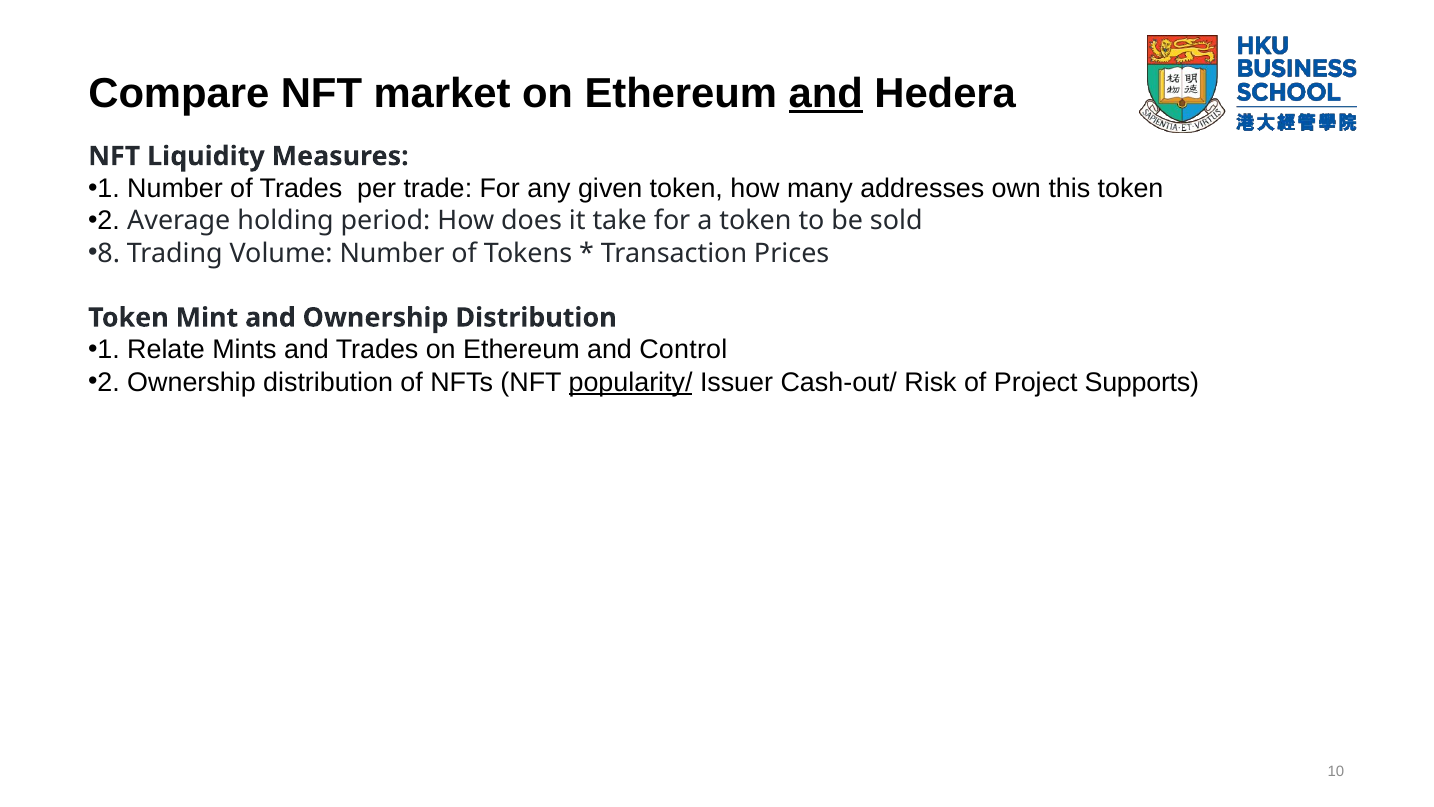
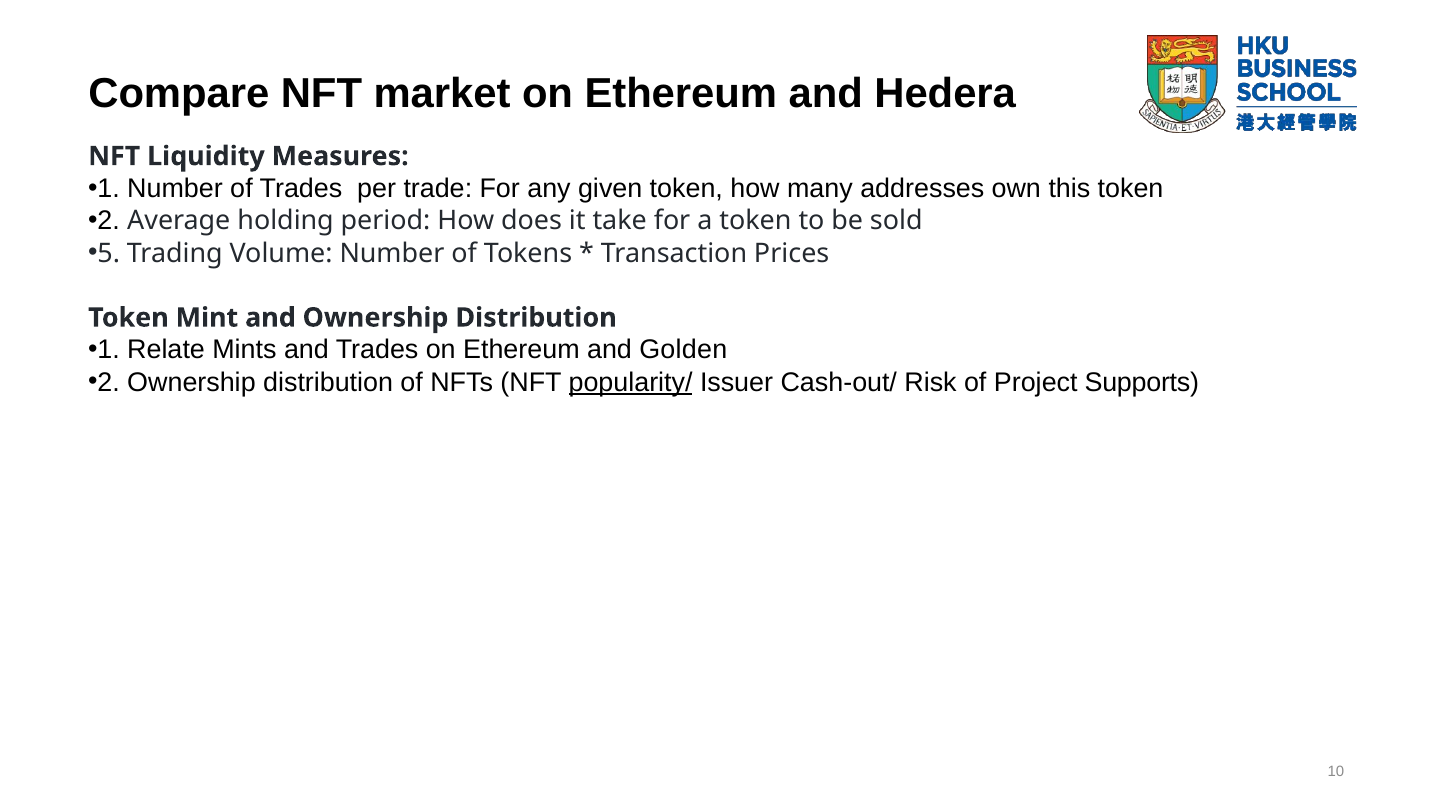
and at (826, 93) underline: present -> none
8: 8 -> 5
Control: Control -> Golden
